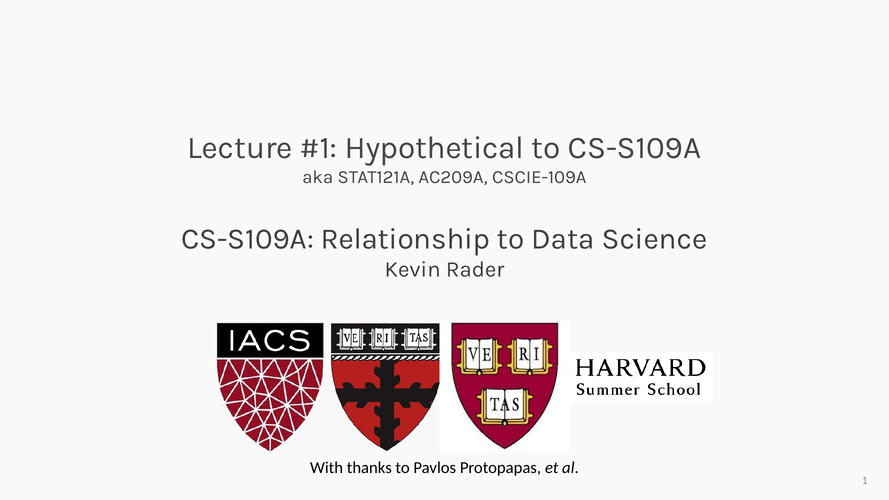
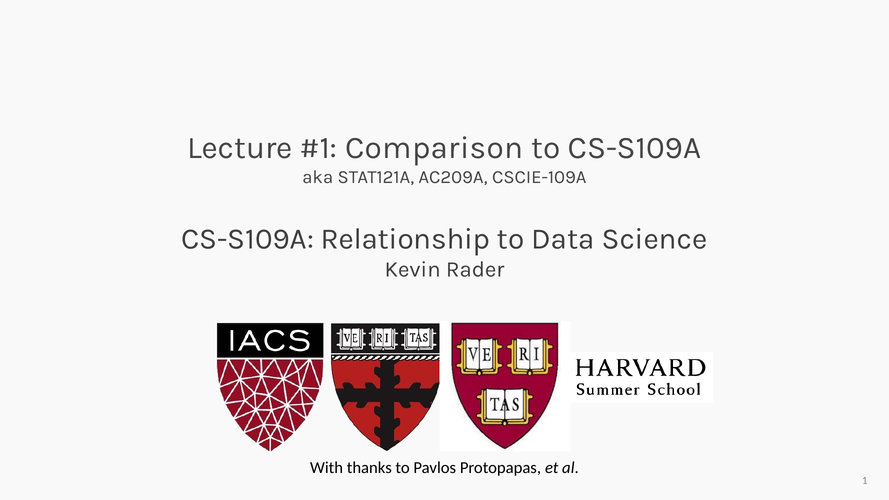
Hypothetical: Hypothetical -> Comparison
